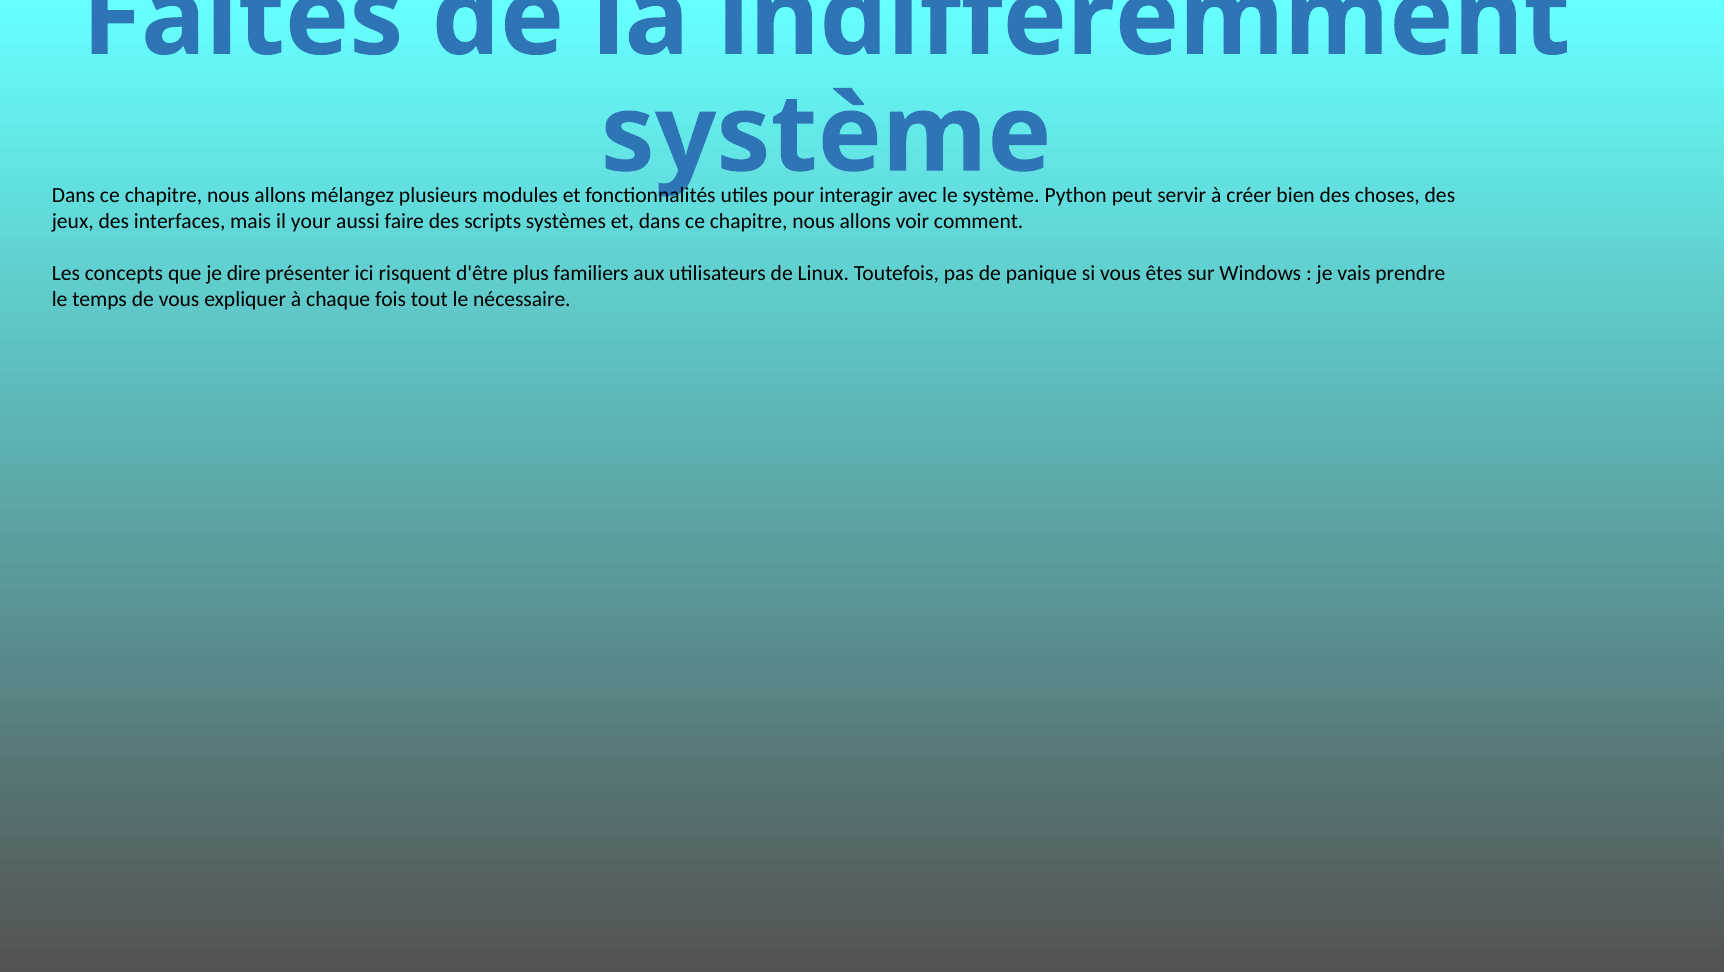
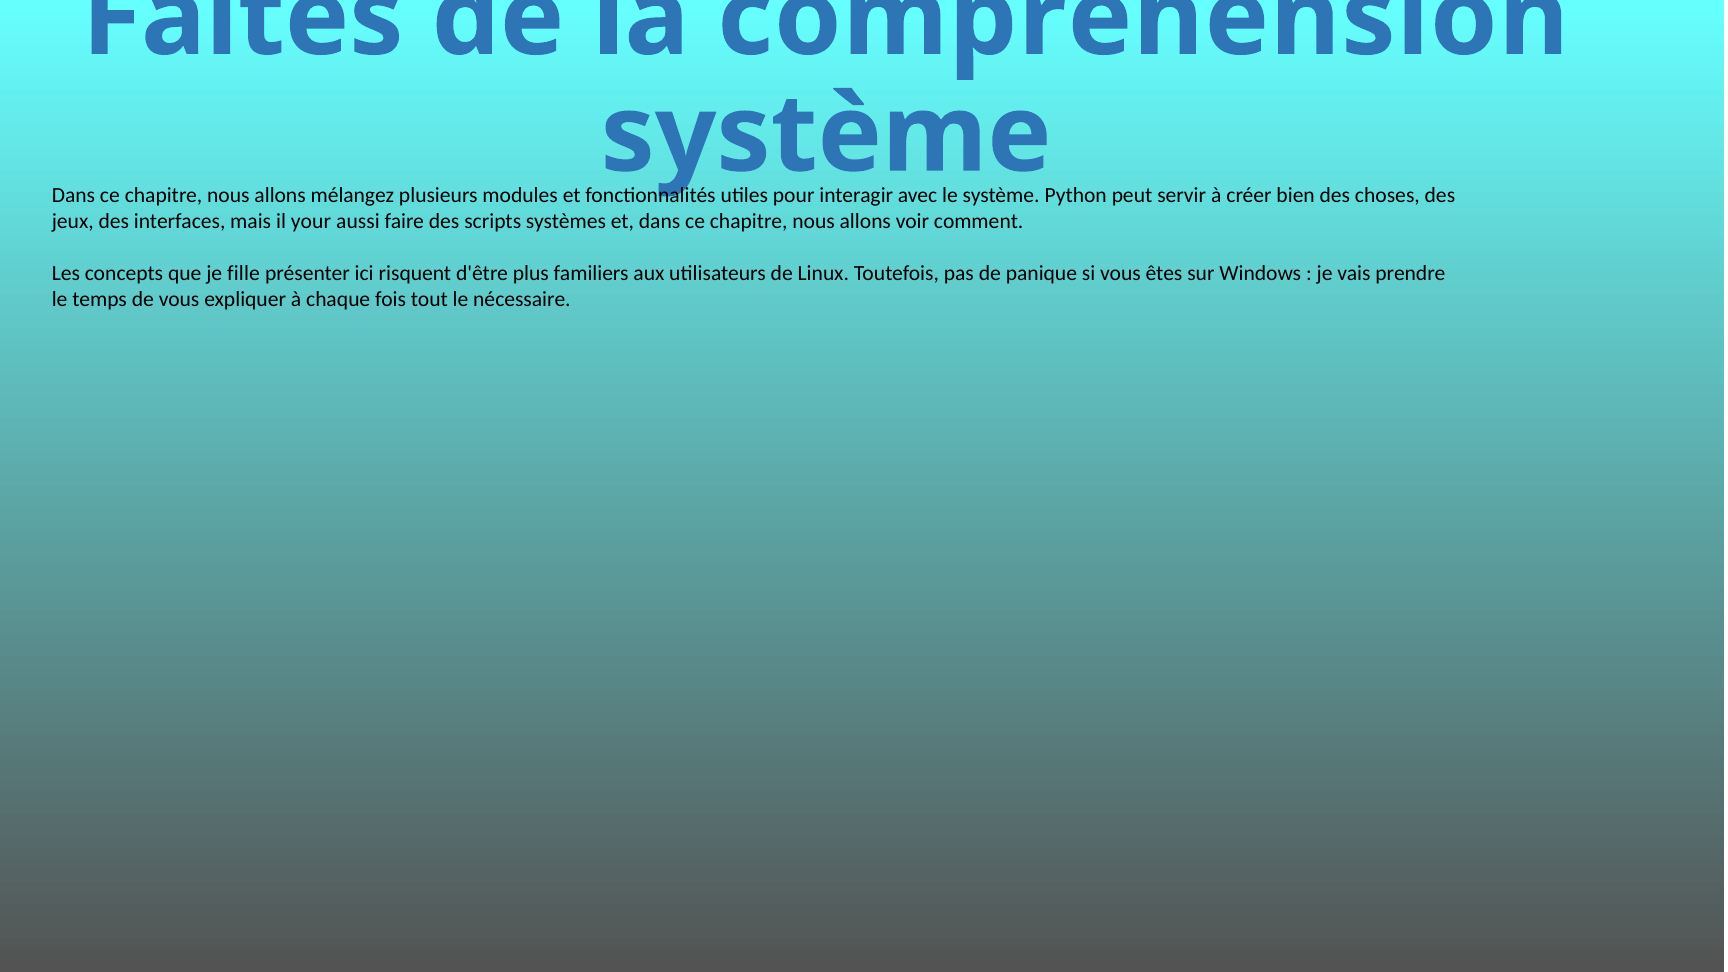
indifféremment: indifféremment -> comprehension
dire: dire -> fille
